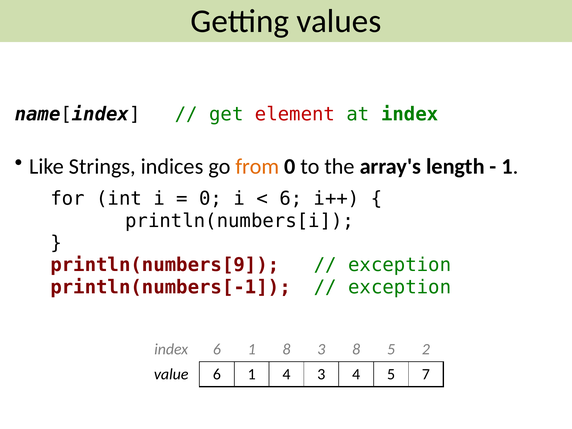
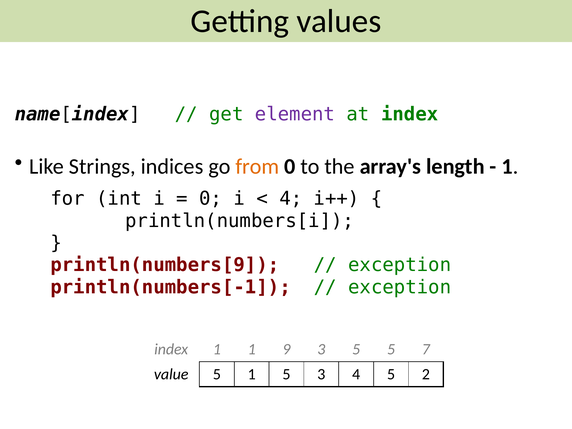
element colour: red -> purple
6 at (291, 199): 6 -> 4
index 6: 6 -> 1
1 8: 8 -> 9
3 8: 8 -> 5
2: 2 -> 7
value 6: 6 -> 5
1 4: 4 -> 5
7: 7 -> 2
